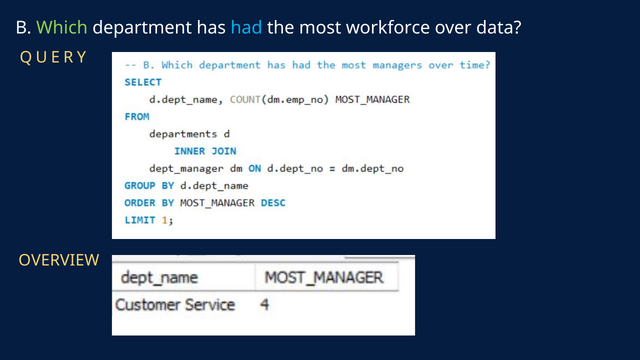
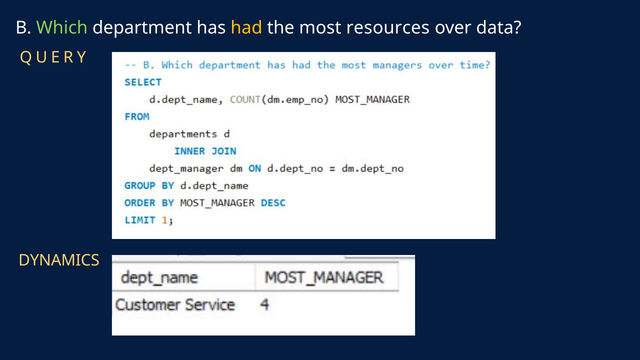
had colour: light blue -> yellow
workforce: workforce -> resources
OVERVIEW: OVERVIEW -> DYNAMICS
